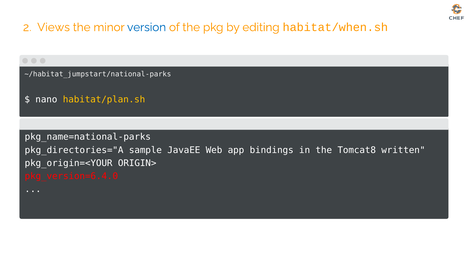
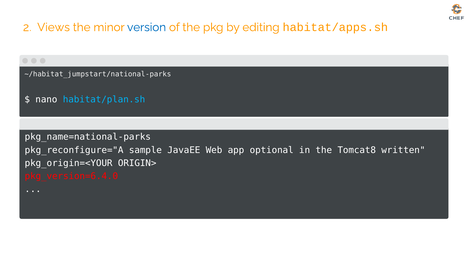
habitat/when.sh: habitat/when.sh -> habitat/apps.sh
habitat/plan.sh colour: yellow -> light blue
pkg_directories="A: pkg_directories="A -> pkg_reconfigure="A
bindings: bindings -> optional
